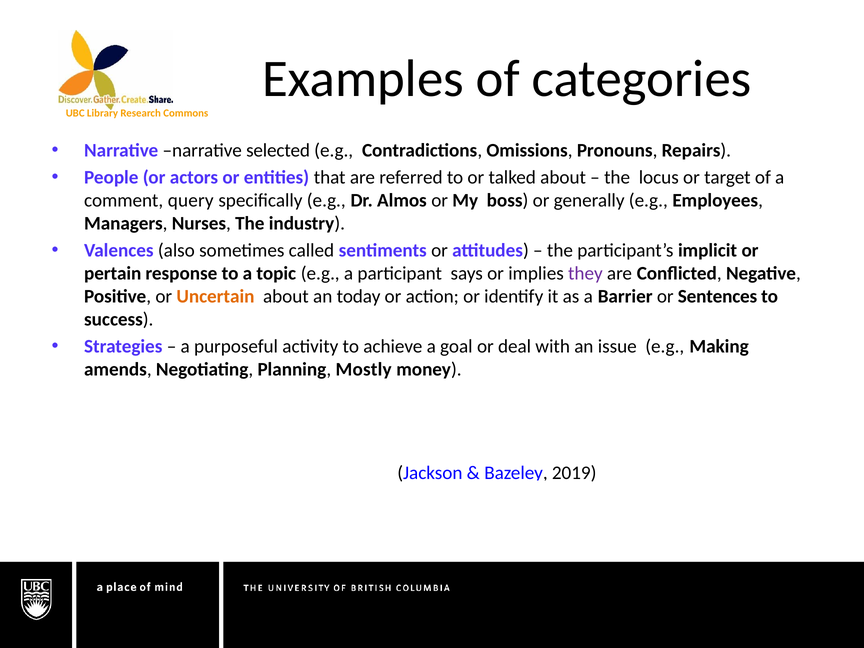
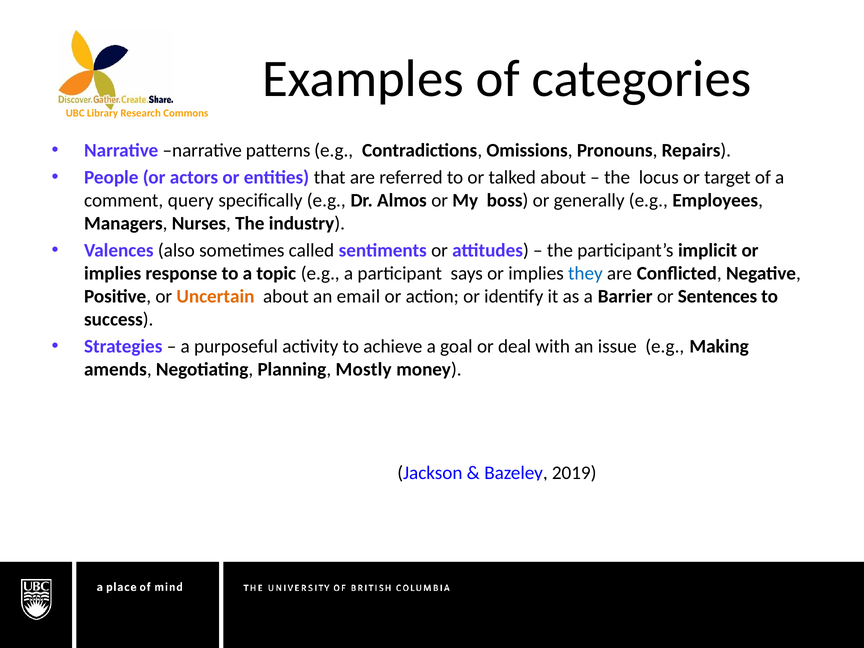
selected: selected -> patterns
pertain at (113, 273): pertain -> implies
they colour: purple -> blue
today: today -> email
